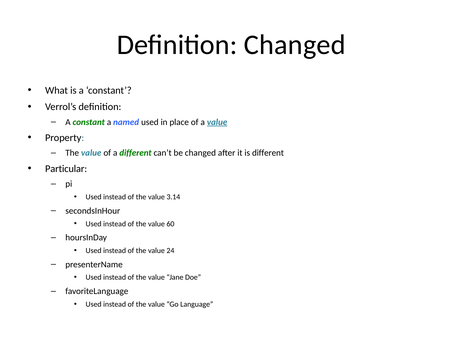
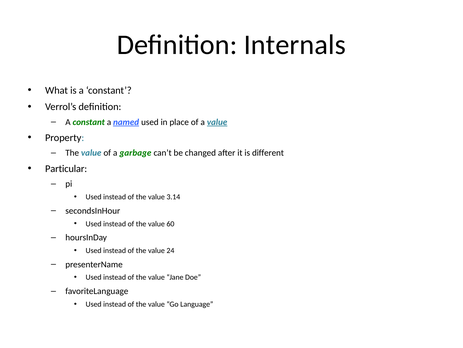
Definition Changed: Changed -> Internals
named underline: none -> present
a different: different -> garbage
